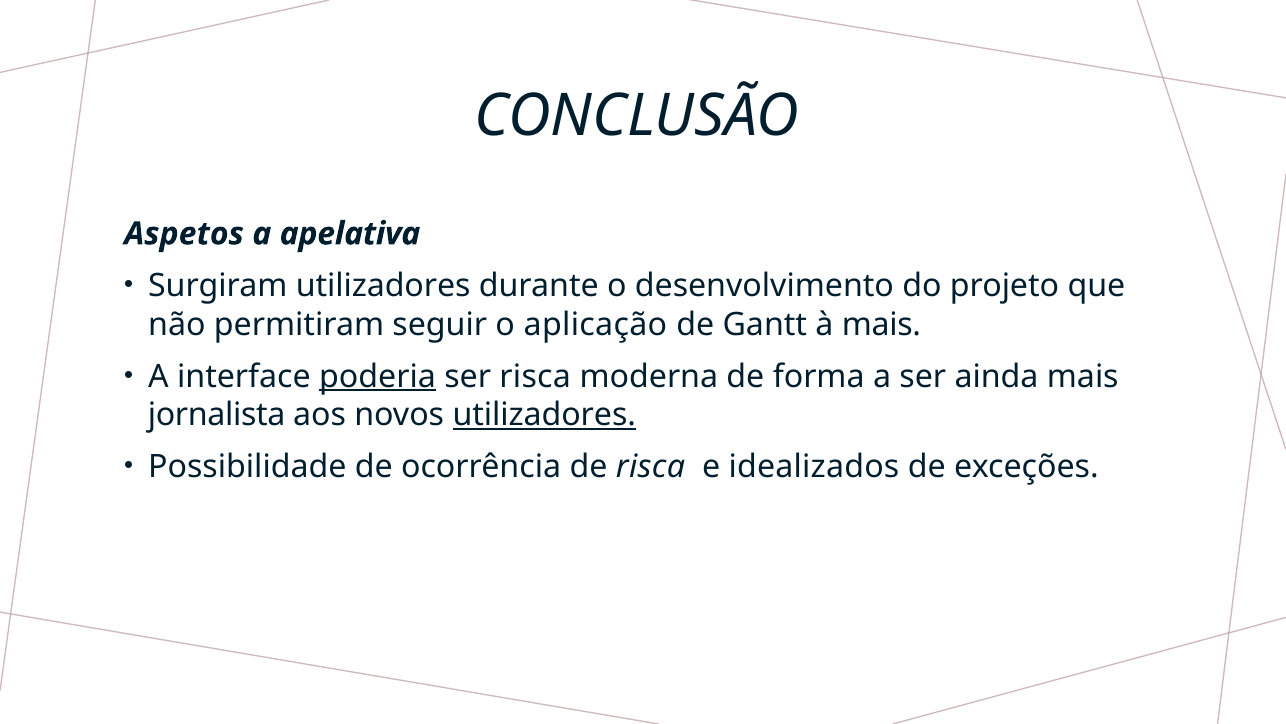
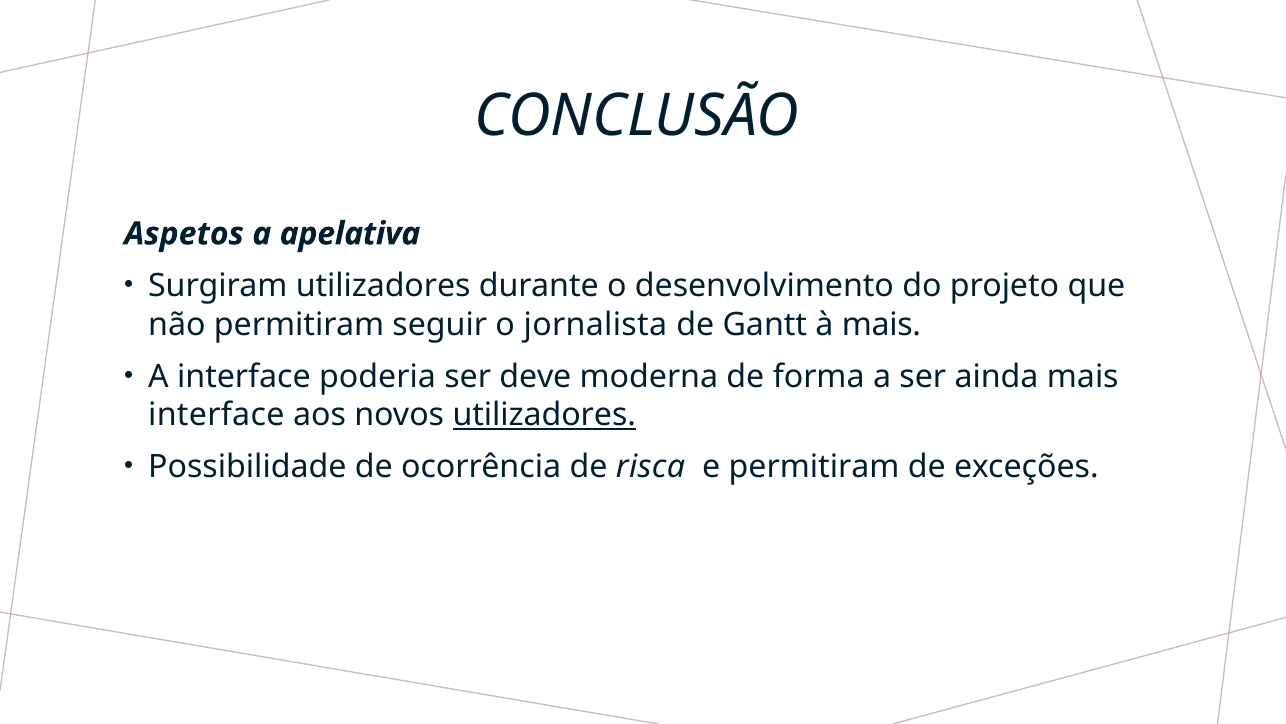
aplicação: aplicação -> jornalista
poderia underline: present -> none
ser risca: risca -> deve
jornalista at (217, 415): jornalista -> interface
e idealizados: idealizados -> permitiram
